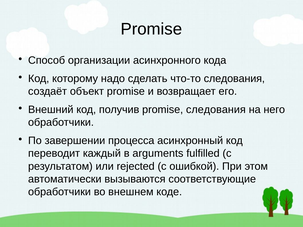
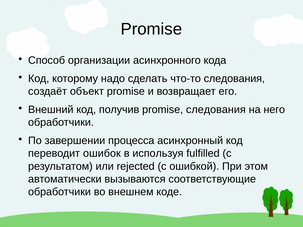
каждый: каждый -> ошибок
arguments: arguments -> используя
